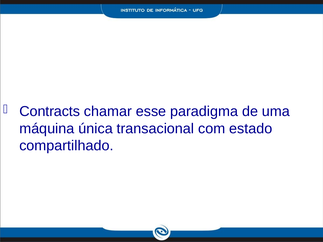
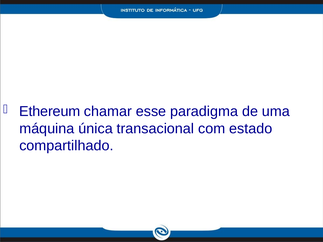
Contracts: Contracts -> Ethereum
